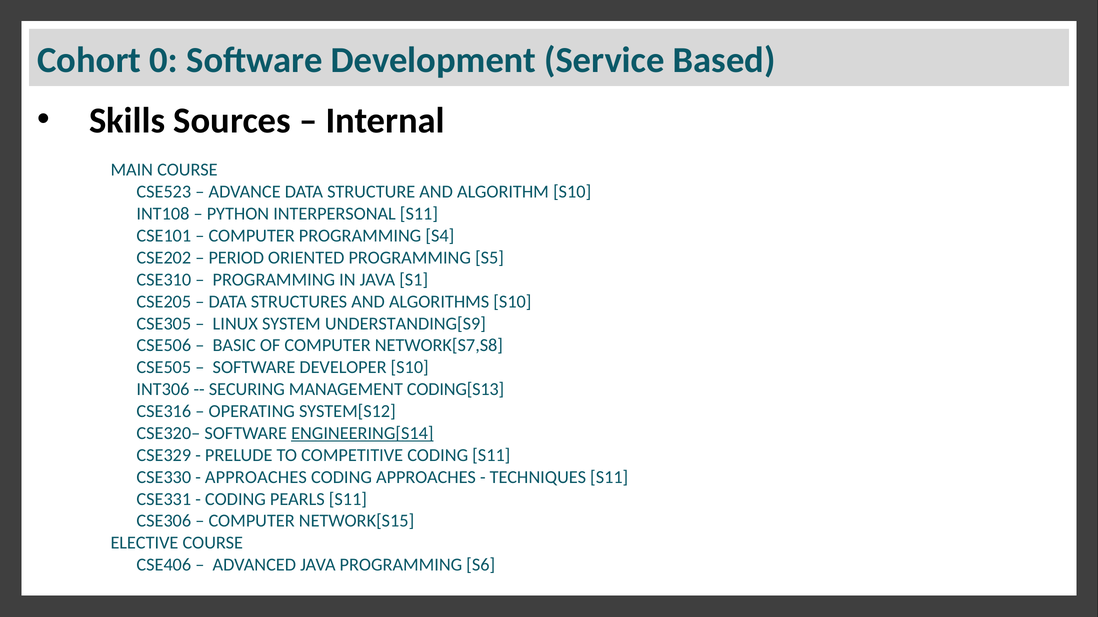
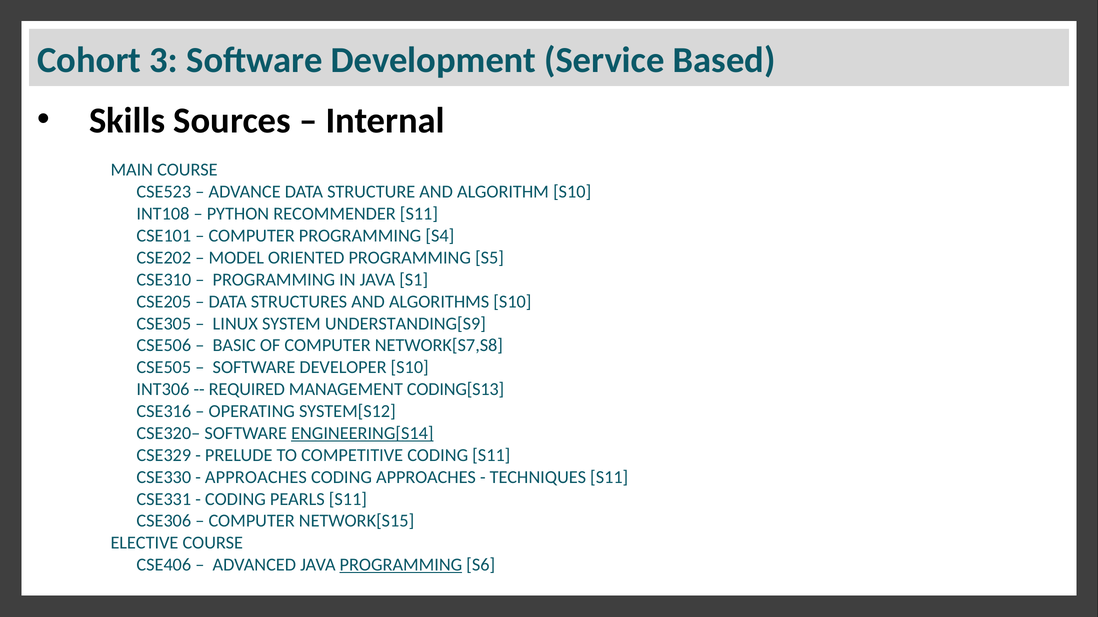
0: 0 -> 3
INTERPERSONAL: INTERPERSONAL -> RECOMMENDER
PERIOD: PERIOD -> MODEL
SECURING: SECURING -> REQUIRED
PROGRAMMING at (401, 565) underline: none -> present
